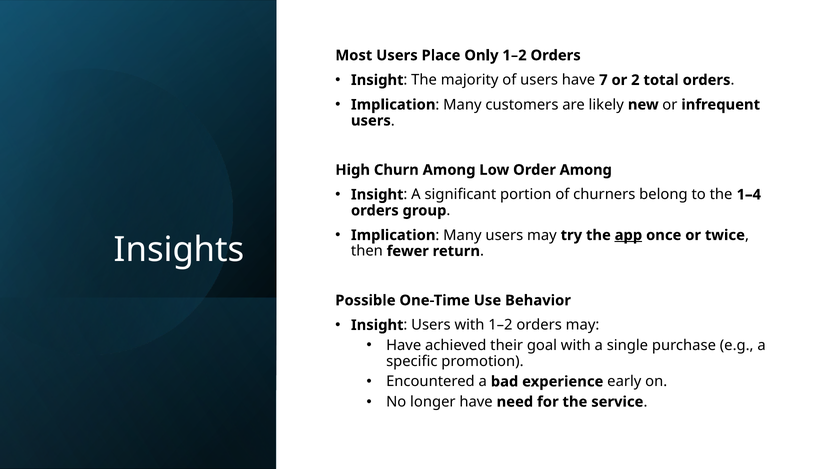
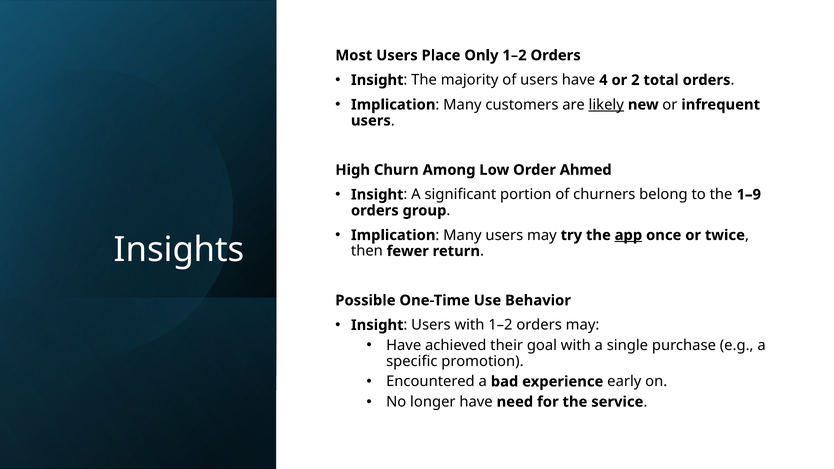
7: 7 -> 4
likely underline: none -> present
Order Among: Among -> Ahmed
1–4: 1–4 -> 1–9
